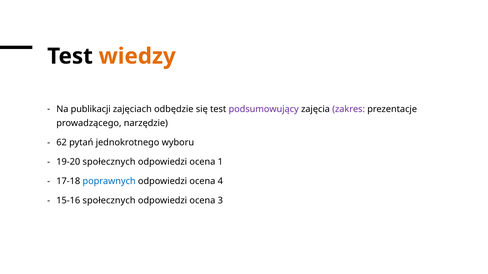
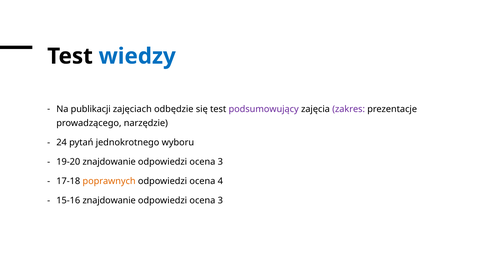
wiedzy colour: orange -> blue
62: 62 -> 24
19-20 społecznych: społecznych -> znajdowanie
1 at (220, 162): 1 -> 3
poprawnych colour: blue -> orange
15-16 społecznych: społecznych -> znajdowanie
